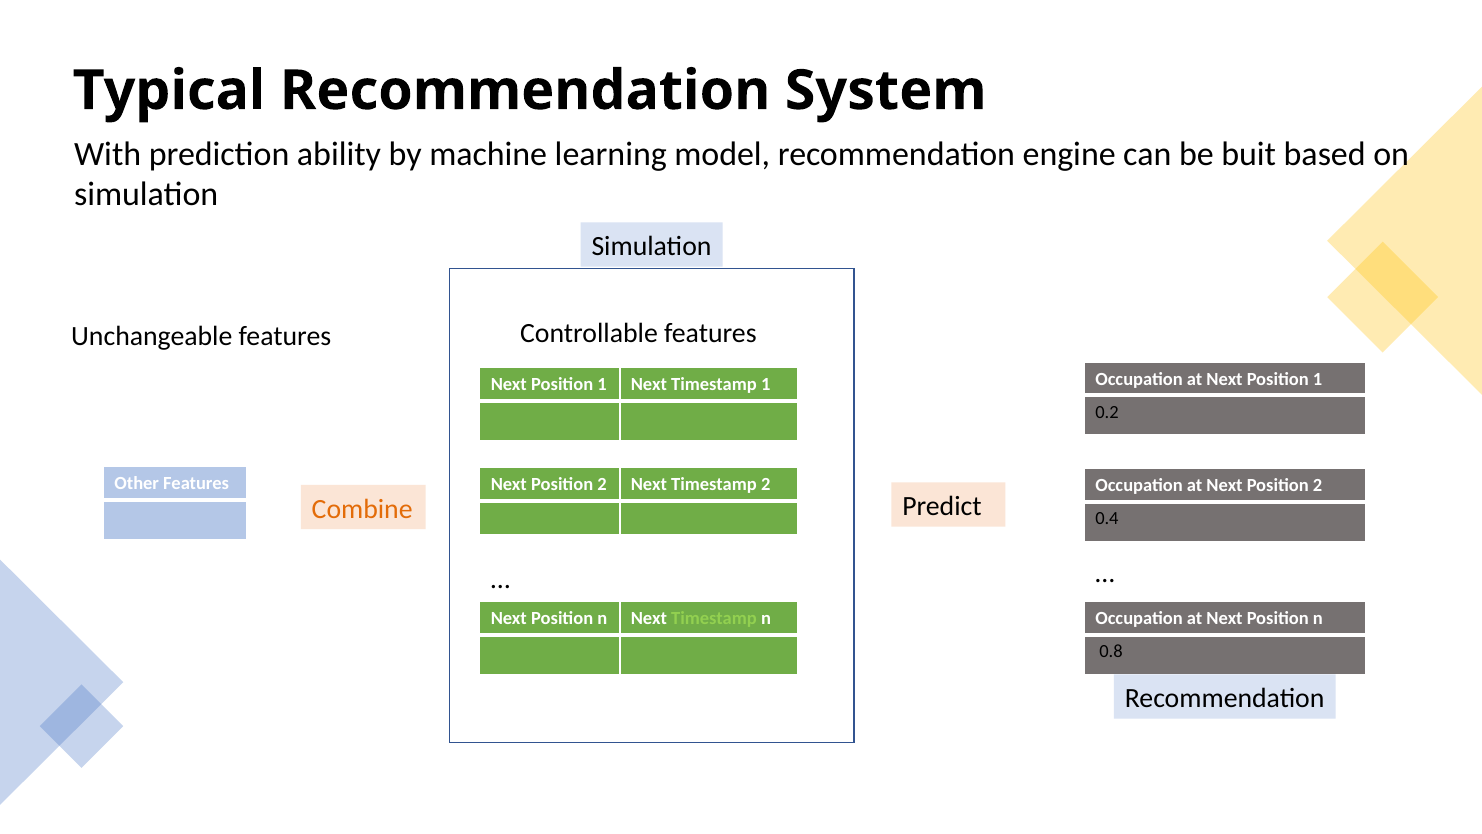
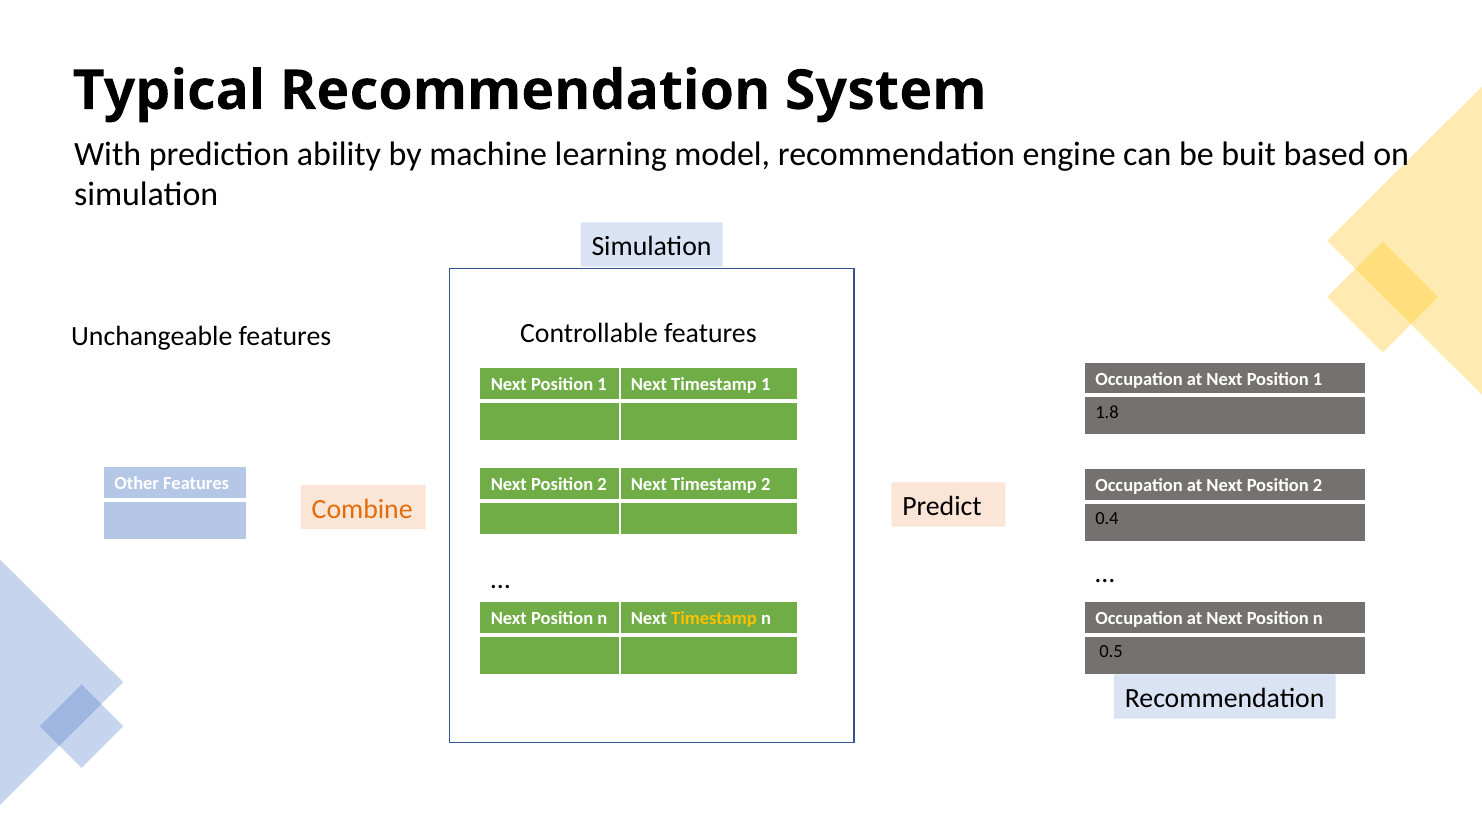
0.2: 0.2 -> 1.8
Timestamp at (714, 618) colour: light green -> yellow
0.8: 0.8 -> 0.5
